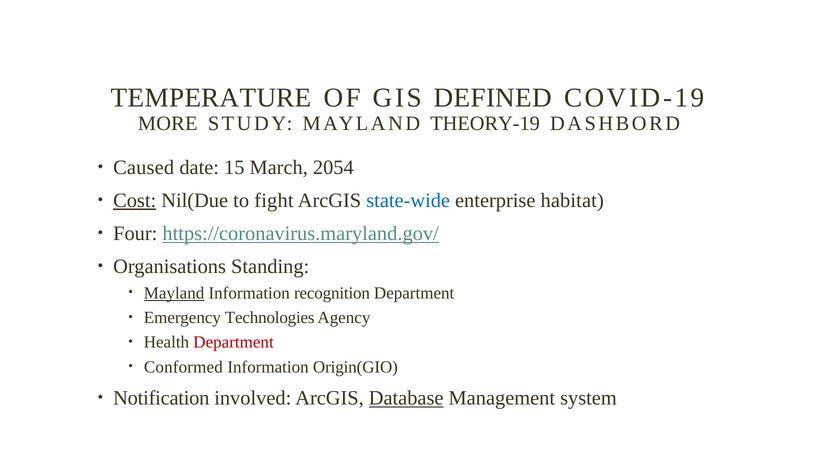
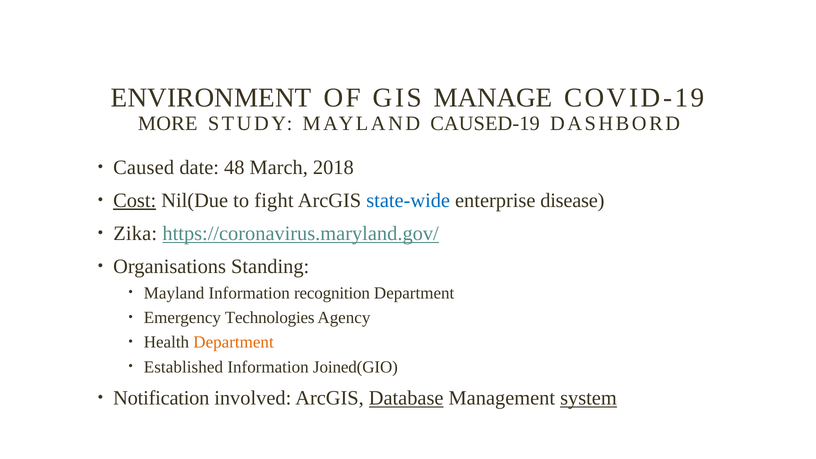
TEMPERATURE: TEMPERATURE -> ENVIRONMENT
DEFINED: DEFINED -> MANAGE
THEORY-19: THEORY-19 -> CAUSED-19
15: 15 -> 48
2054: 2054 -> 2018
habitat: habitat -> disease
Four: Four -> Zika
Mayland at (174, 293) underline: present -> none
Department at (234, 342) colour: red -> orange
Conformed: Conformed -> Established
Origin(GIO: Origin(GIO -> Joined(GIO
system underline: none -> present
